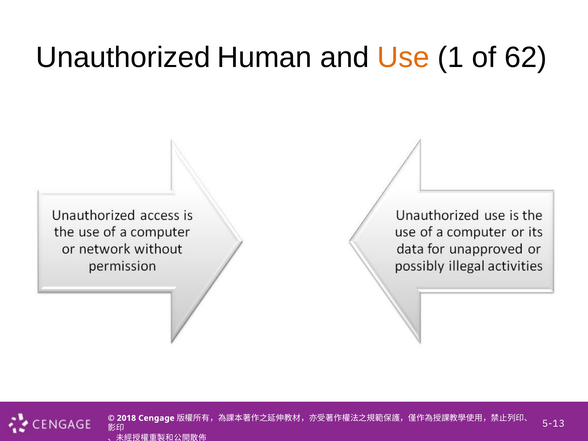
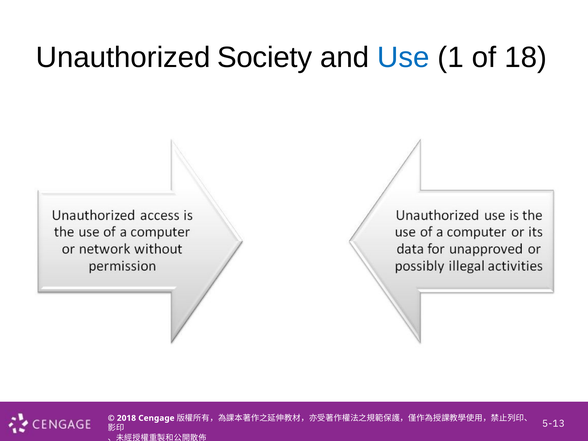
Human: Human -> Society
Use colour: orange -> blue
62: 62 -> 18
